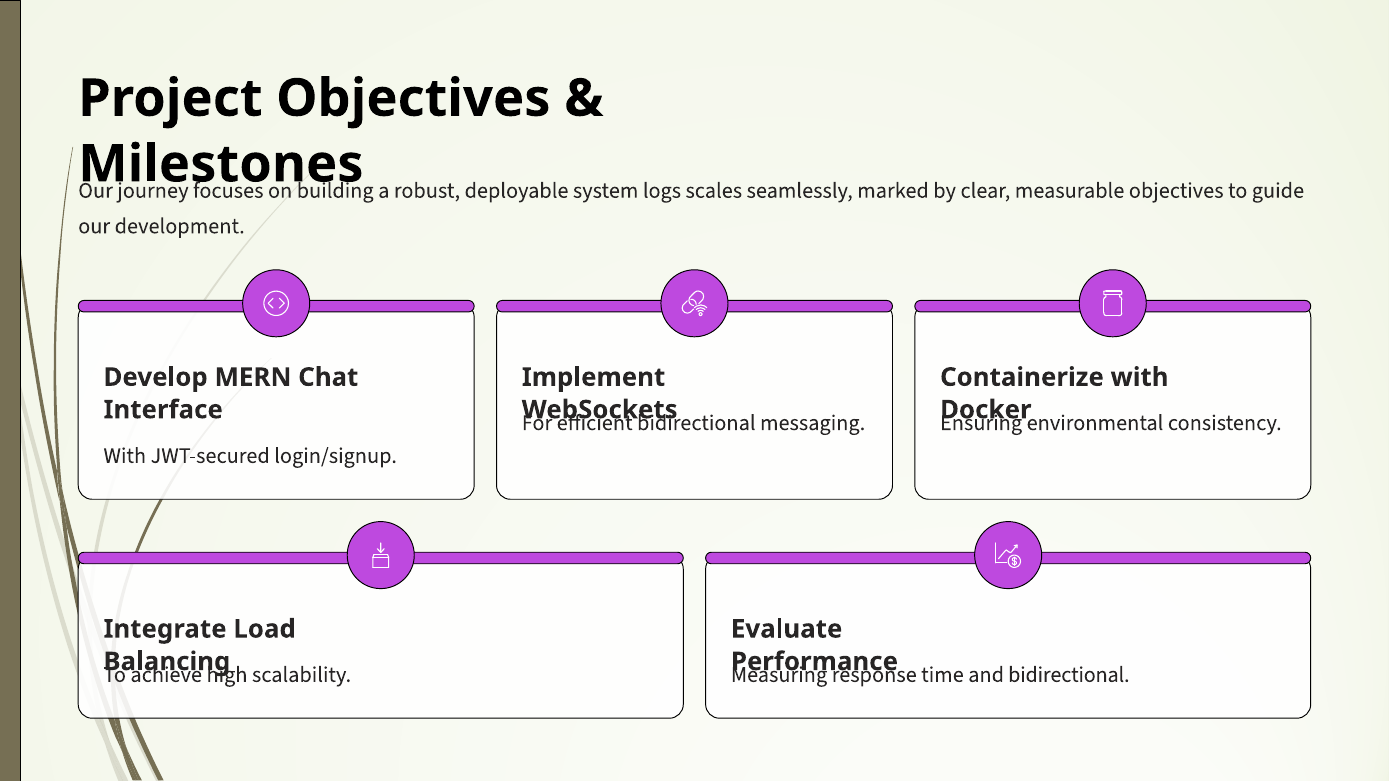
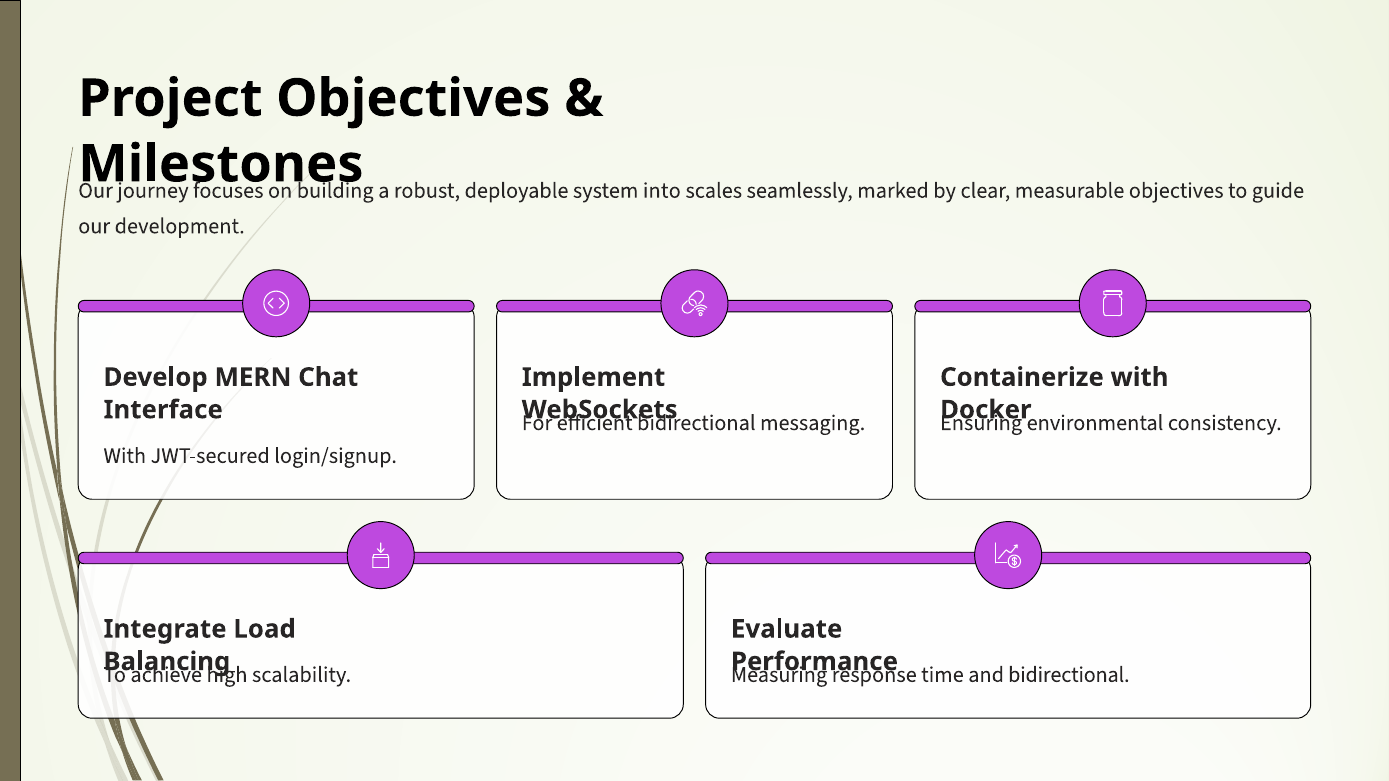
logs: logs -> into
